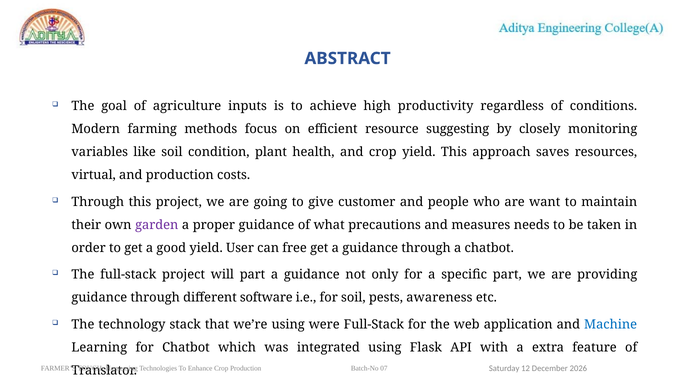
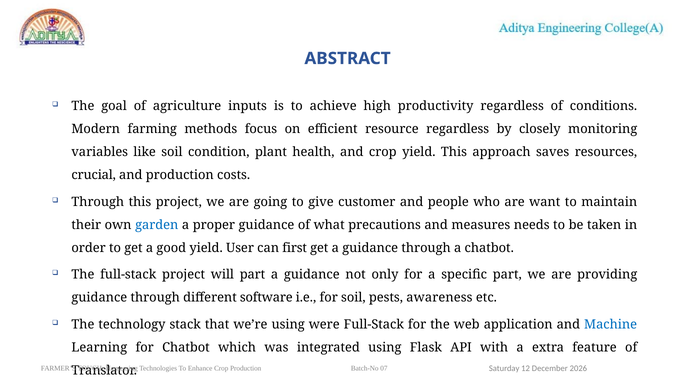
resource suggesting: suggesting -> regardless
virtual: virtual -> crucial
garden colour: purple -> blue
free: free -> first
